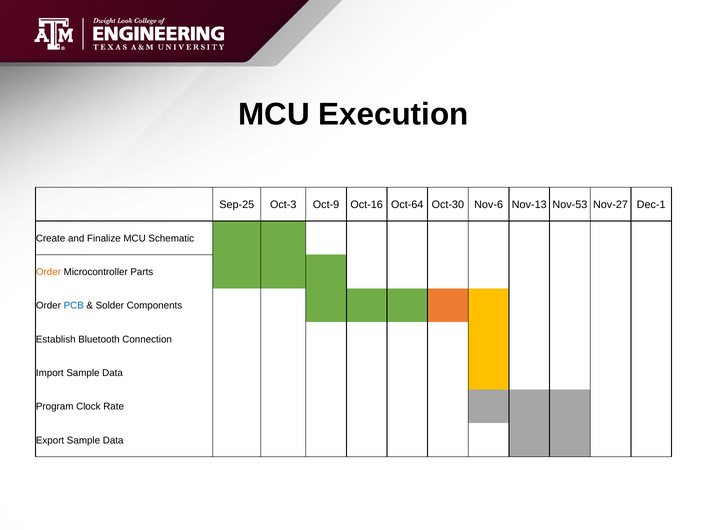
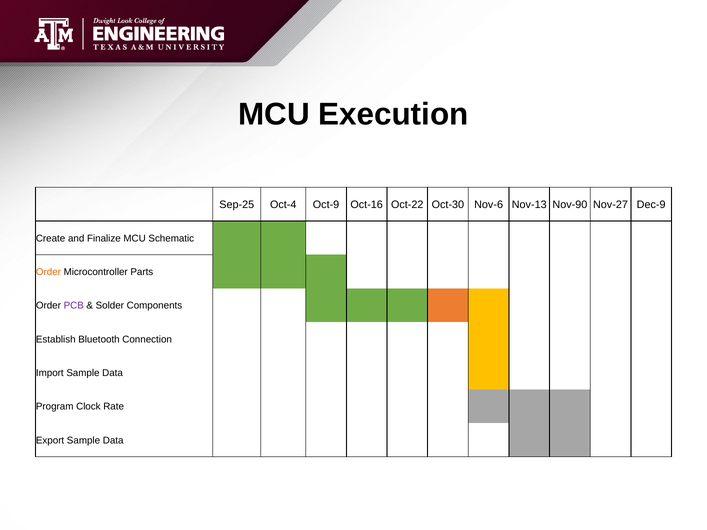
Oct-3: Oct-3 -> Oct-4
Oct-64: Oct-64 -> Oct-22
Nov-53: Nov-53 -> Nov-90
Dec-1: Dec-1 -> Dec-9
PCB colour: blue -> purple
